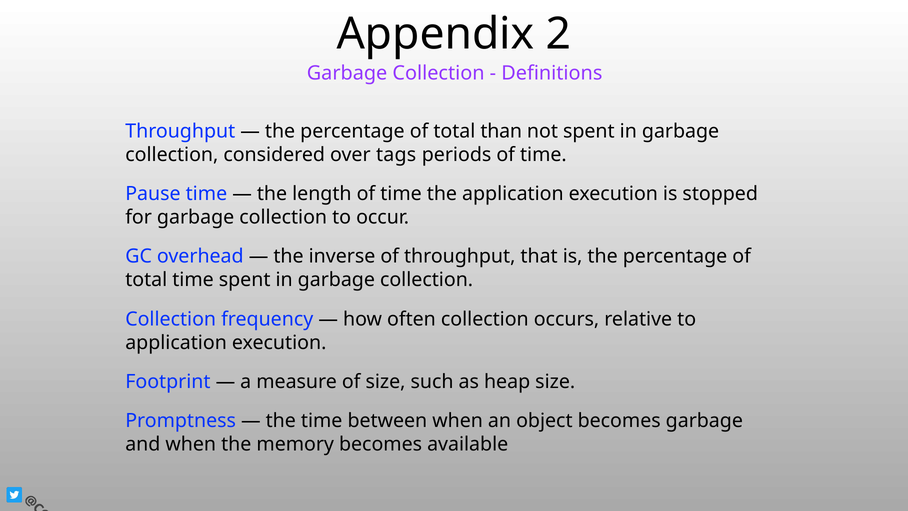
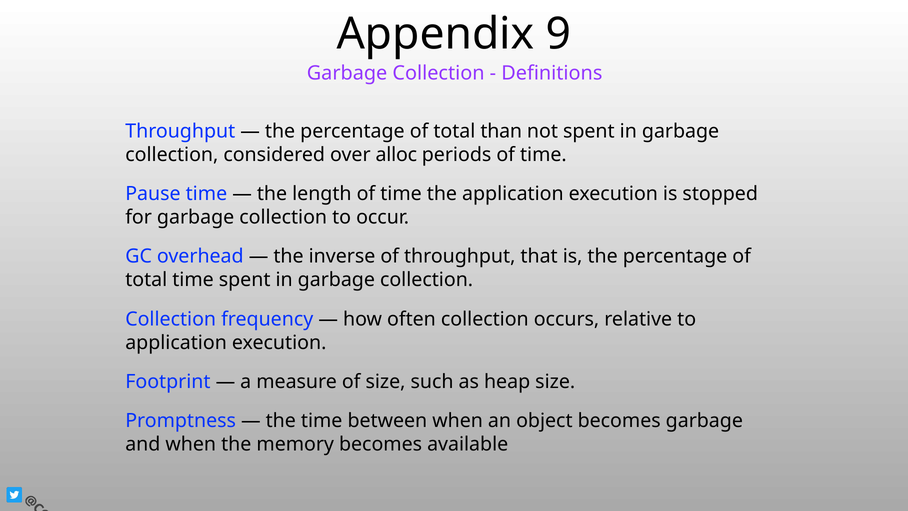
2: 2 -> 9
tags: tags -> alloc
